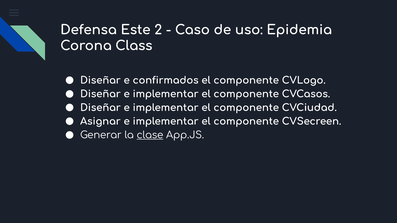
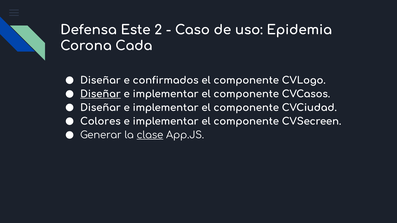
Class: Class -> Cada
Diseñar at (100, 94) underline: none -> present
Asignar: Asignar -> Colores
